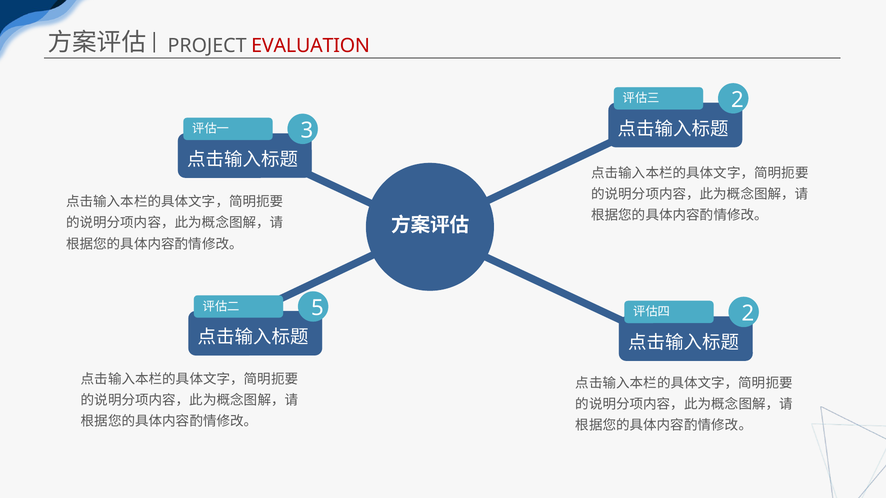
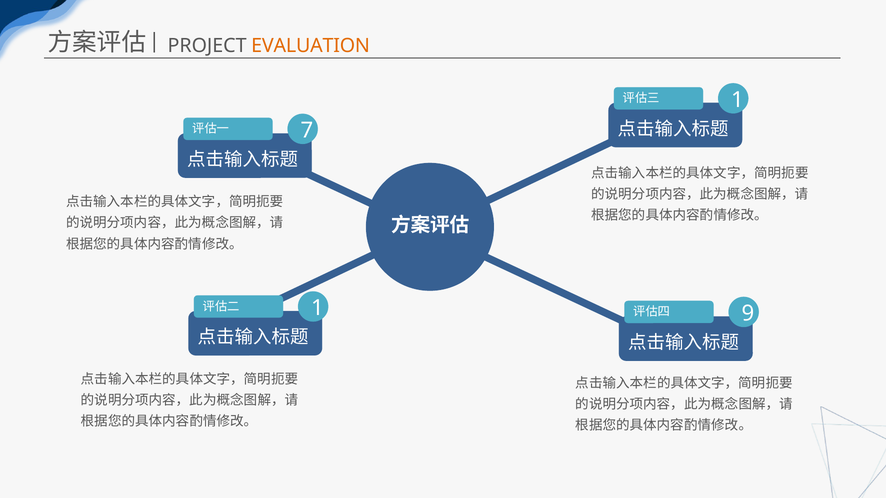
EVALUATION colour: red -> orange
2 at (737, 100): 2 -> 1
3: 3 -> 7
5 at (317, 308): 5 -> 1
2 at (748, 314): 2 -> 9
